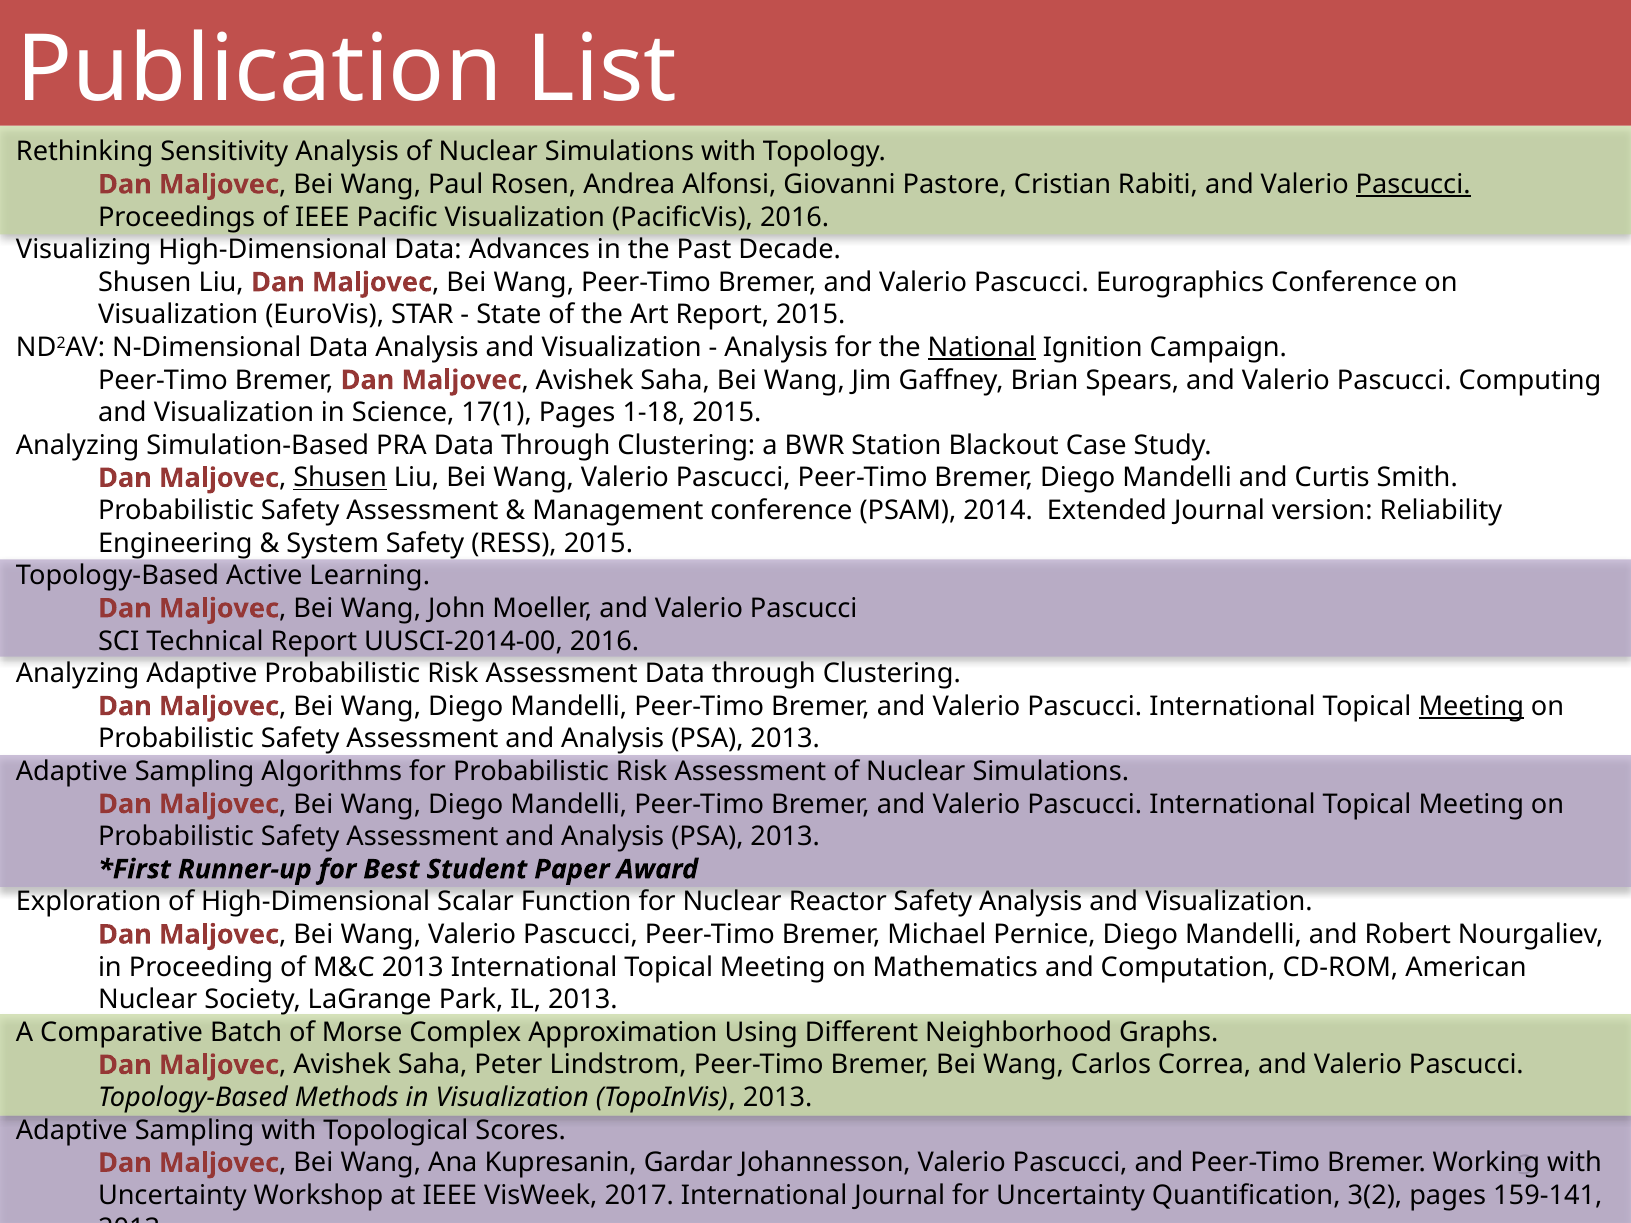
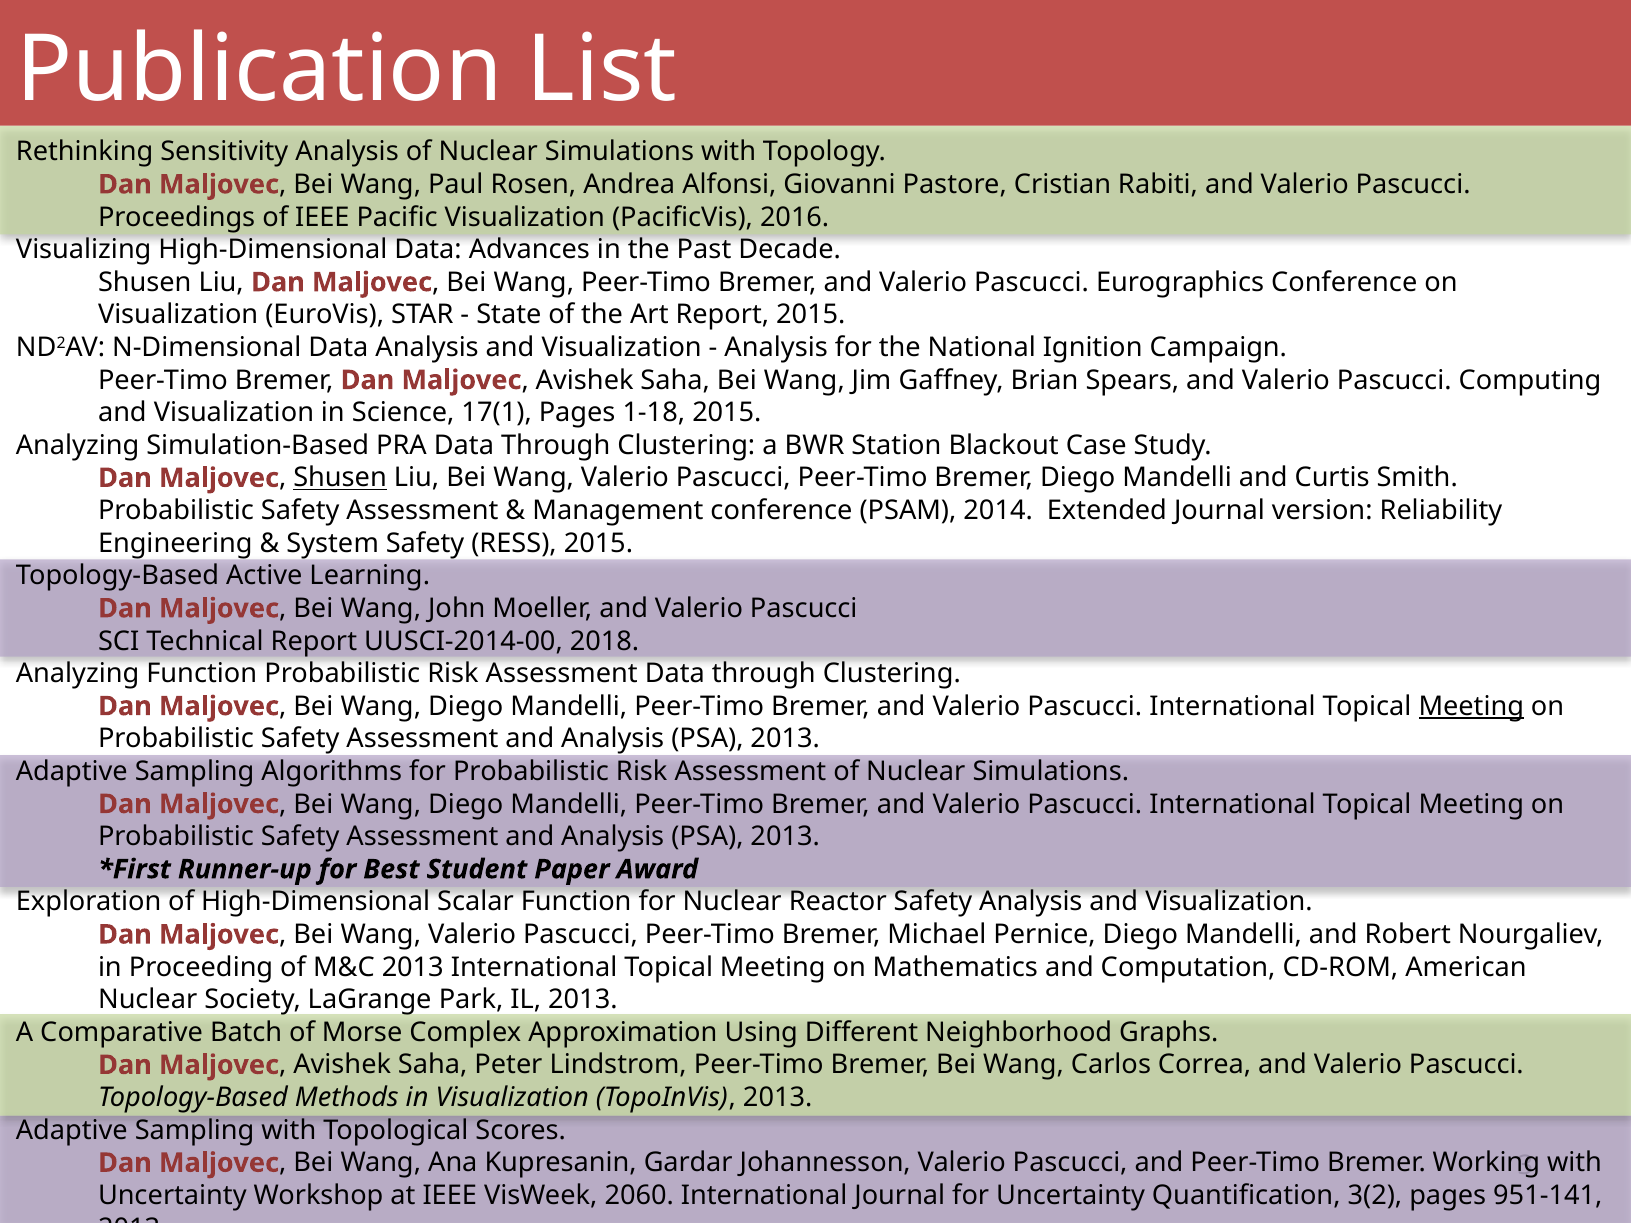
Pascucci at (1413, 185) underline: present -> none
National underline: present -> none
UUSCI-2014-00 2016: 2016 -> 2018
Analyzing Adaptive: Adaptive -> Function
2017: 2017 -> 2060
159-141: 159-141 -> 951-141
